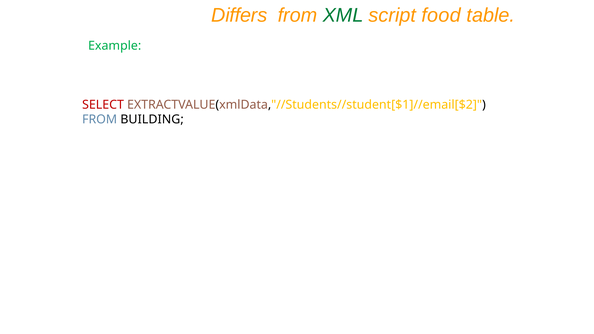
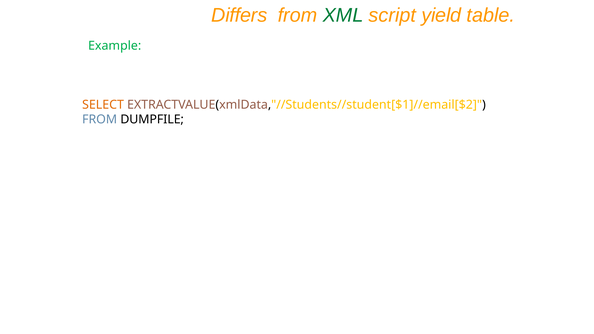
food: food -> yield
SELECT colour: red -> orange
BUILDING: BUILDING -> DUMPFILE
